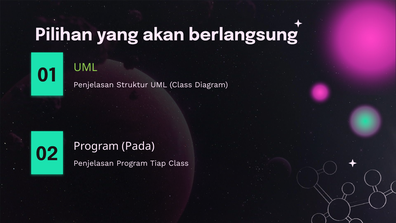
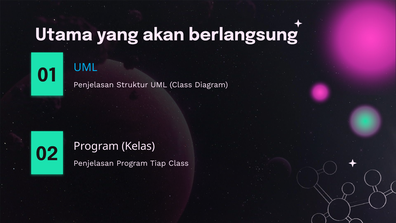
Pilihan: Pilihan -> Utama
UML at (85, 67) colour: light green -> light blue
Pada: Pada -> Kelas
